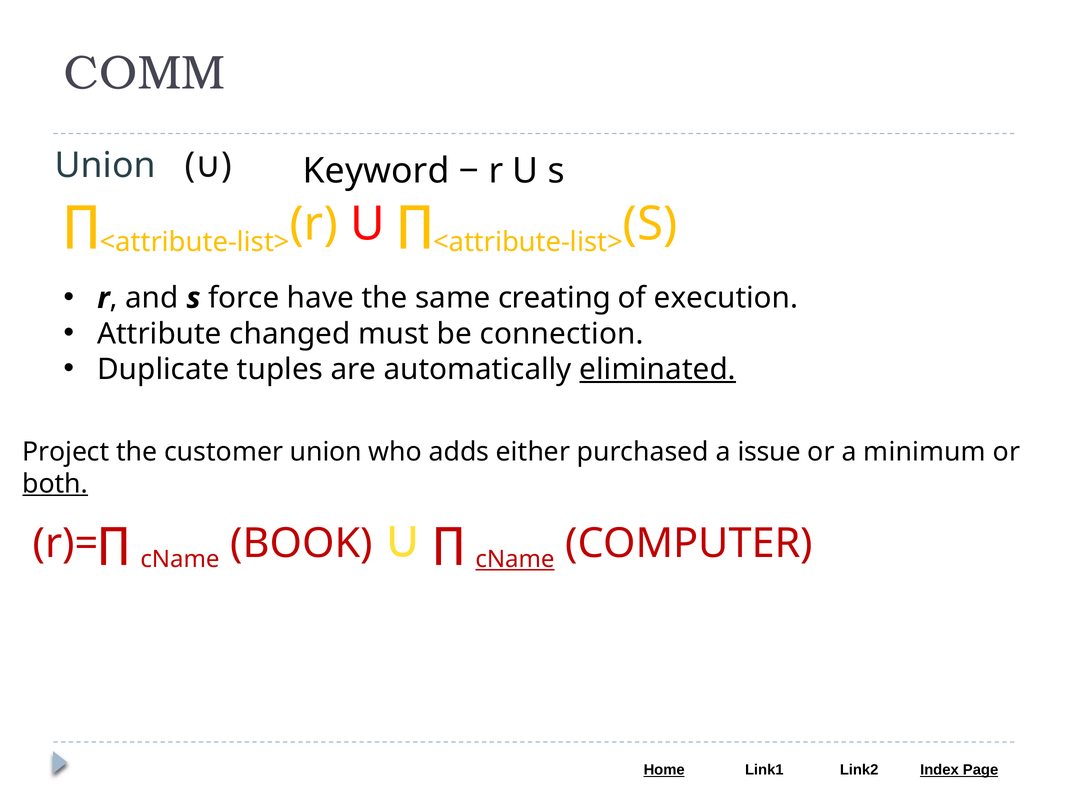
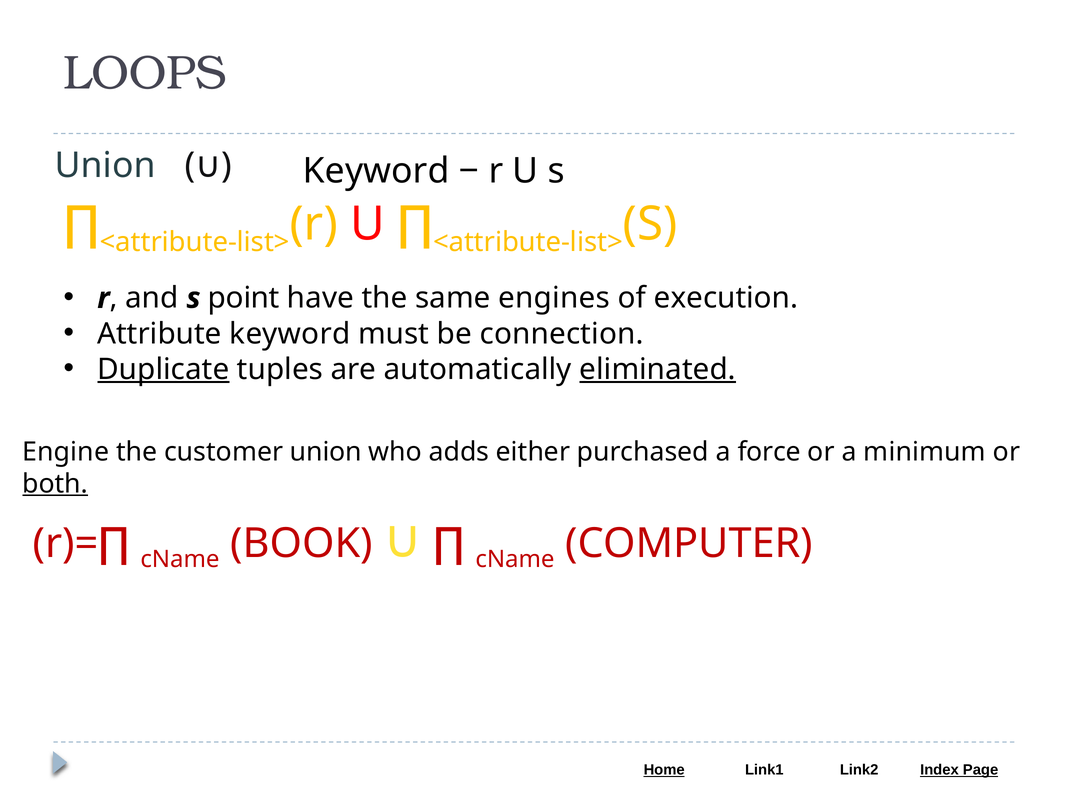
COMM: COMM -> LOOPS
force: force -> point
creating: creating -> engines
Attribute changed: changed -> keyword
Duplicate underline: none -> present
Project: Project -> Engine
issue: issue -> force
cName at (515, 560) underline: present -> none
